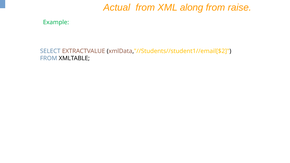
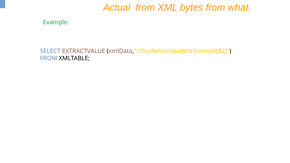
along: along -> bytes
raise: raise -> what
